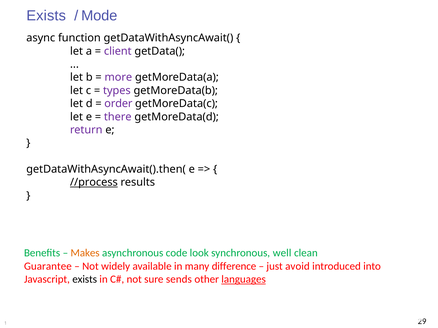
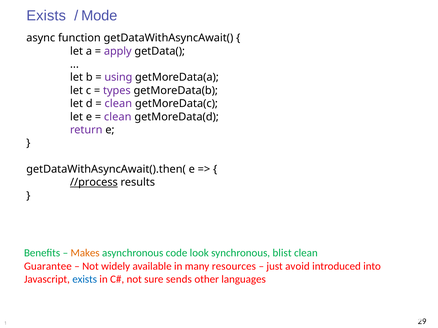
client: client -> apply
more: more -> using
order at (118, 104): order -> clean
there at (118, 117): there -> clean
well: well -> blist
difference: difference -> resources
exists at (85, 280) colour: black -> blue
languages underline: present -> none
